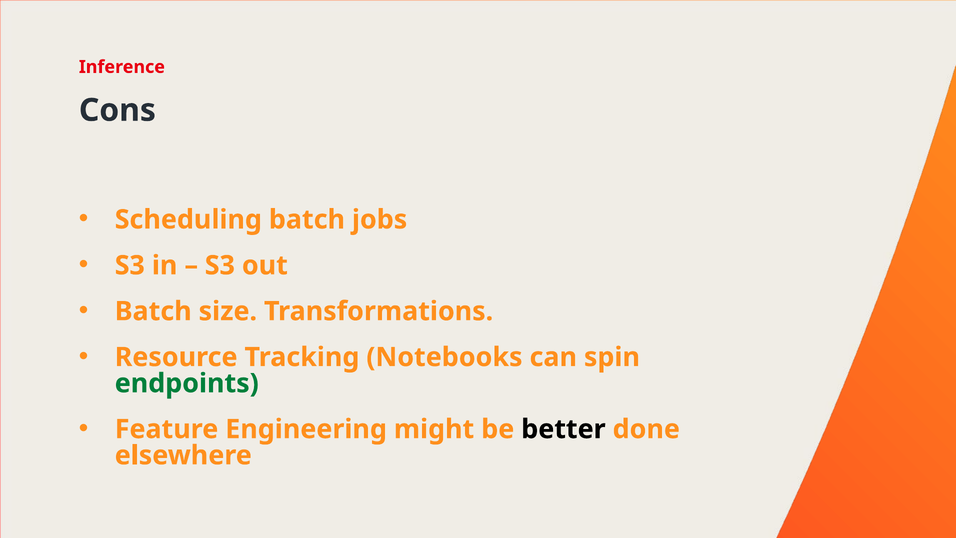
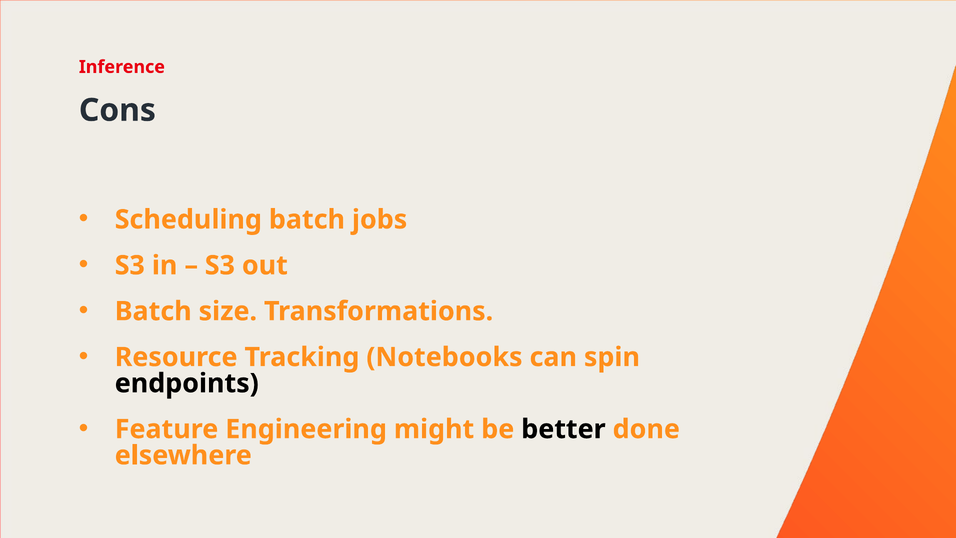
endpoints colour: green -> black
